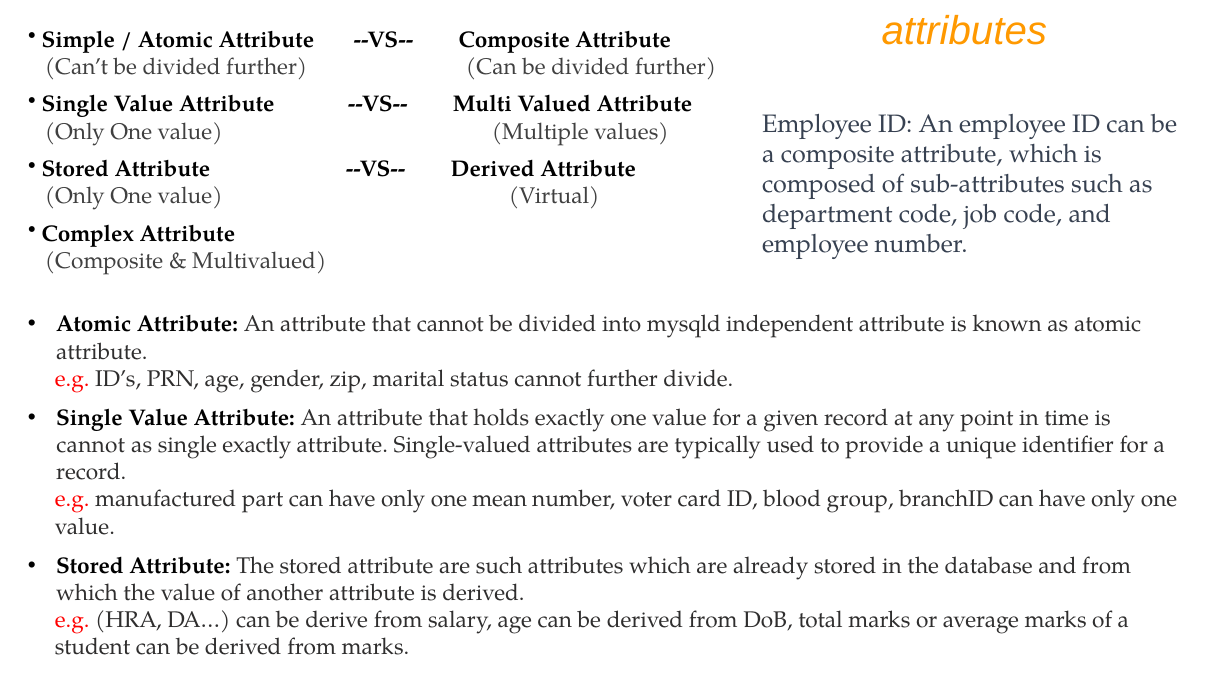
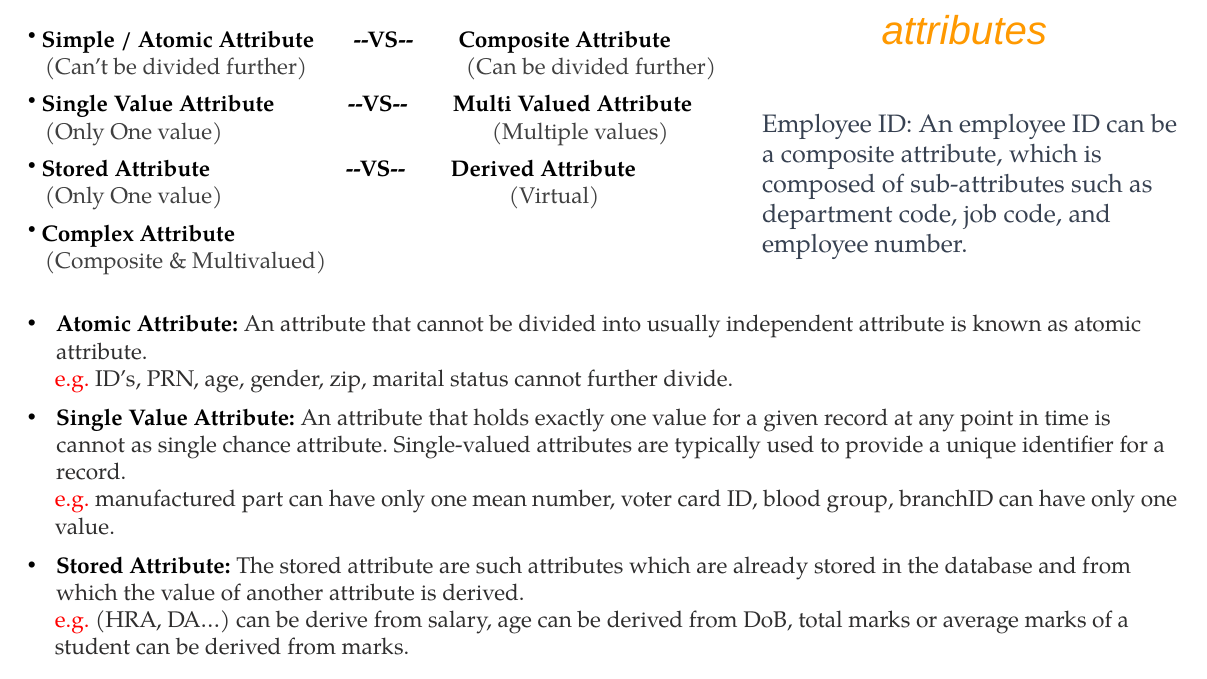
mysqld: mysqld -> usually
single exactly: exactly -> chance
